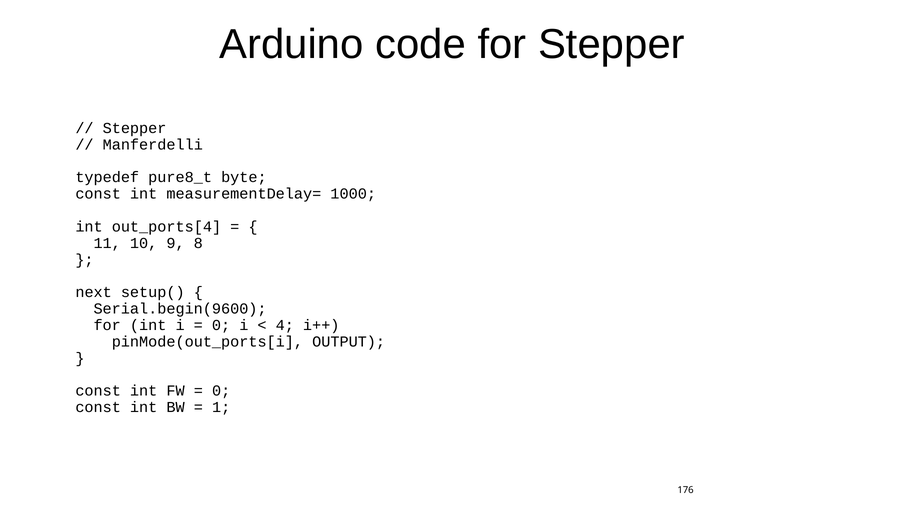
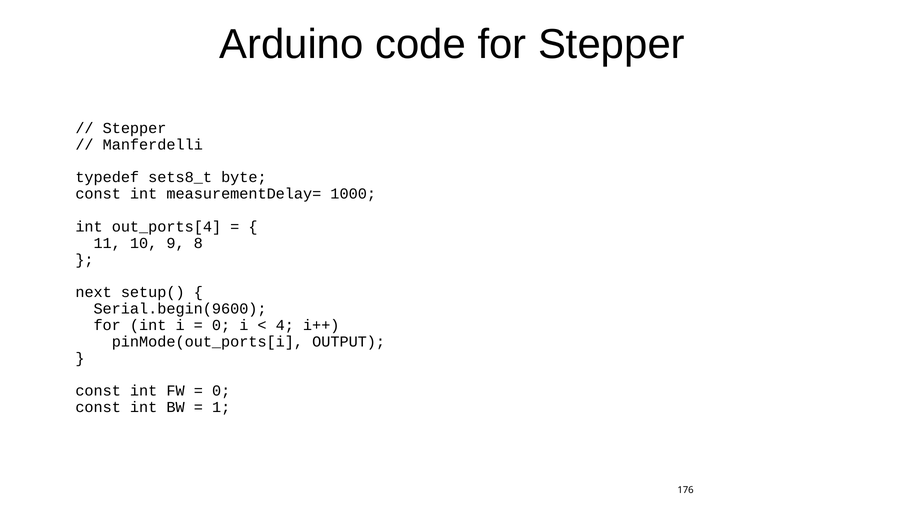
pure8_t: pure8_t -> sets8_t
